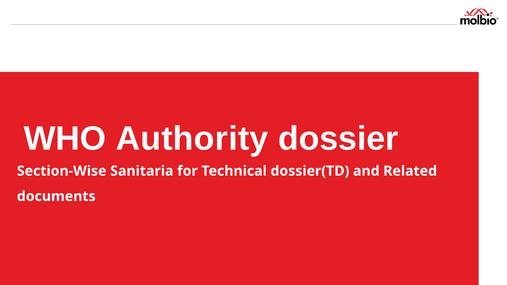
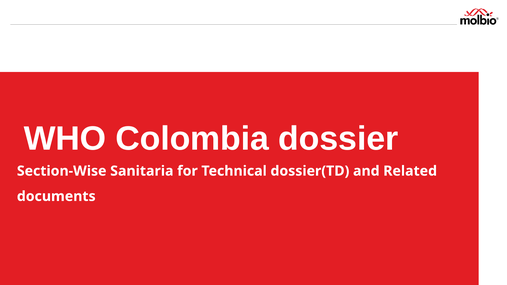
Authority: Authority -> Colombia
